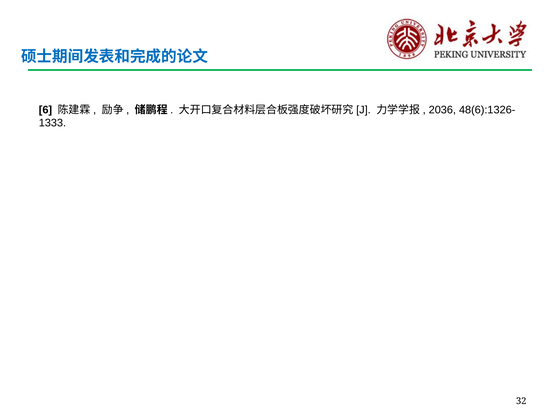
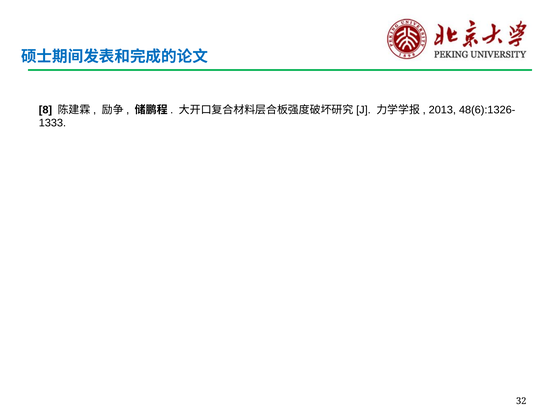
6: 6 -> 8
2036: 2036 -> 2013
